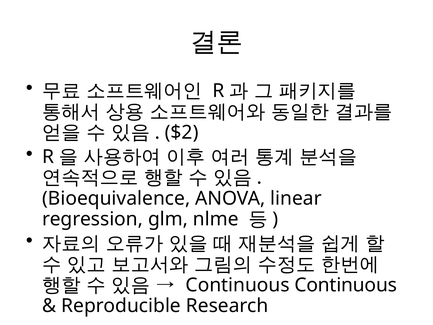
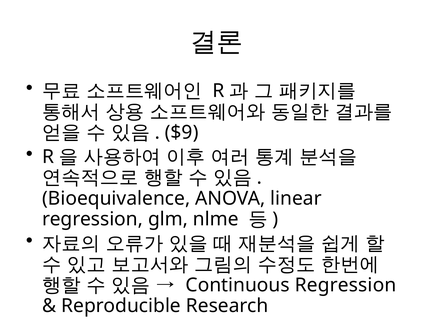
$2: $2 -> $9
Continuous Continuous: Continuous -> Regression
